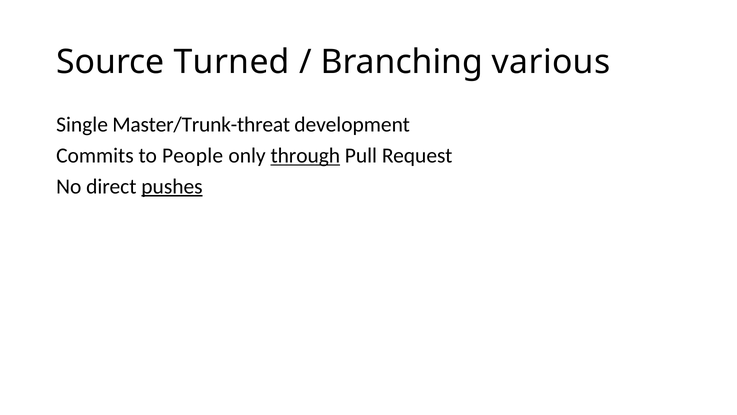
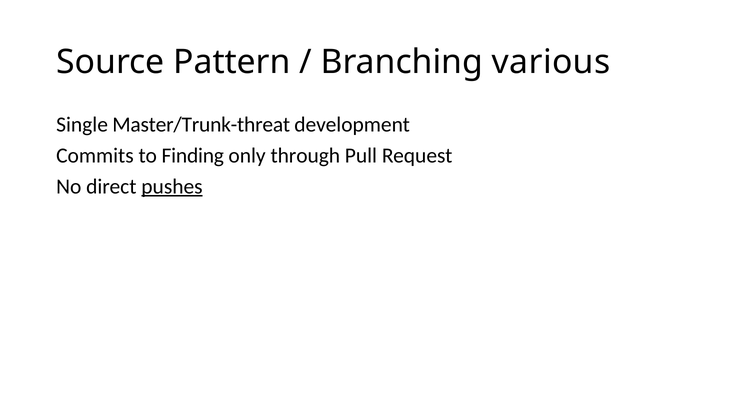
Turned: Turned -> Pattern
People: People -> Finding
through underline: present -> none
